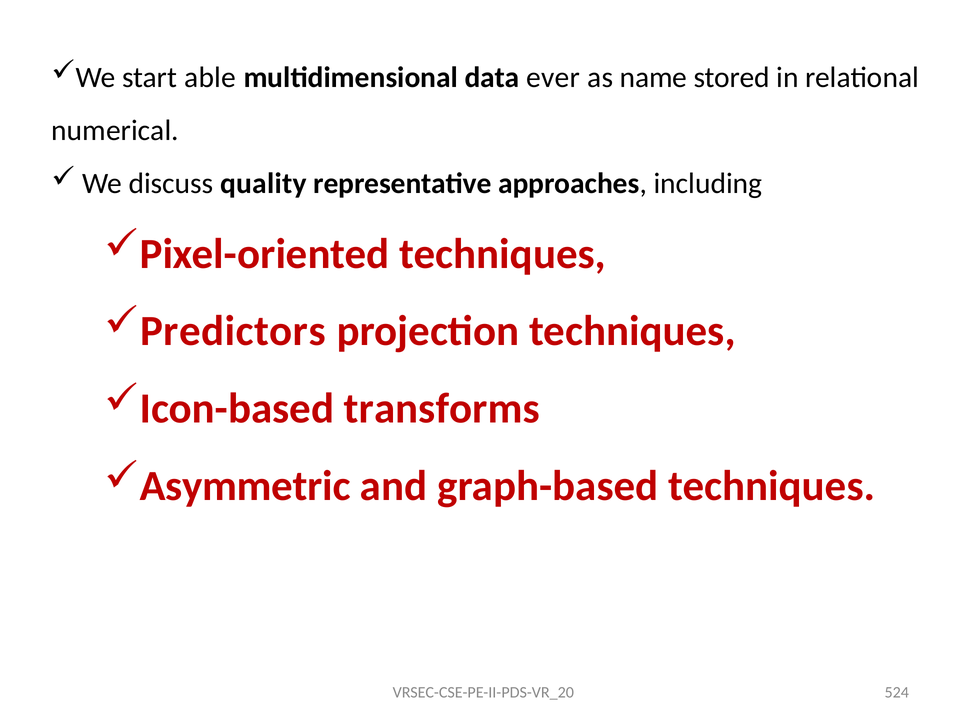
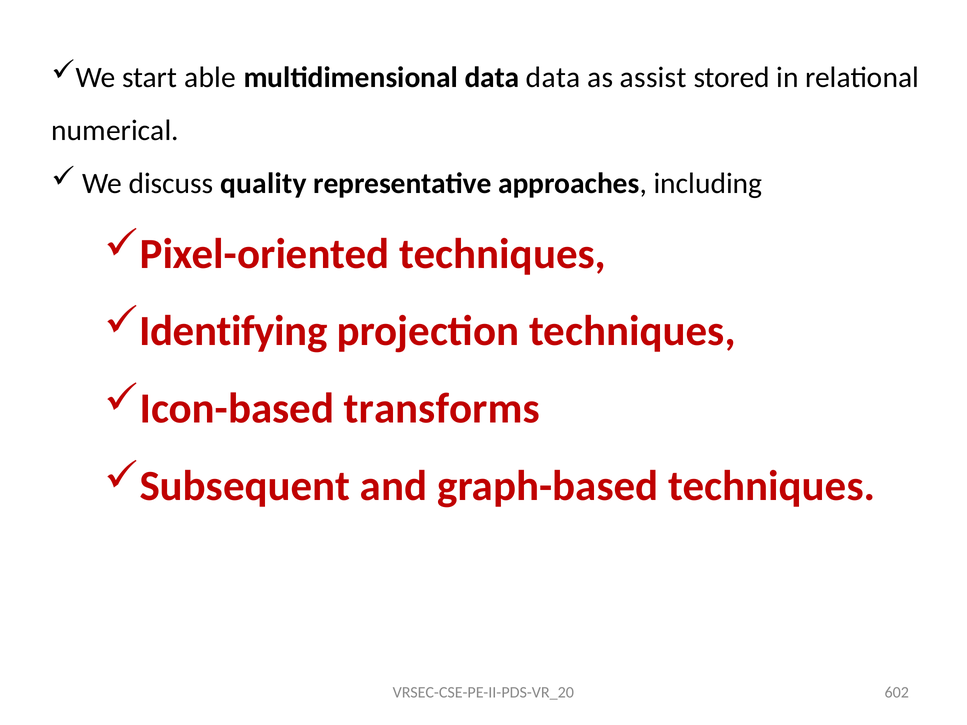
data ever: ever -> data
name: name -> assist
Predictors: Predictors -> Identifying
Asymmetric: Asymmetric -> Subsequent
524: 524 -> 602
